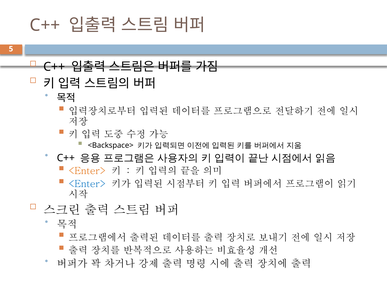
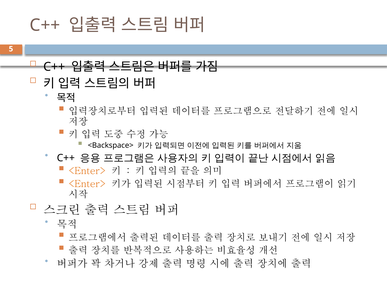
<Enter> at (87, 184) colour: blue -> orange
